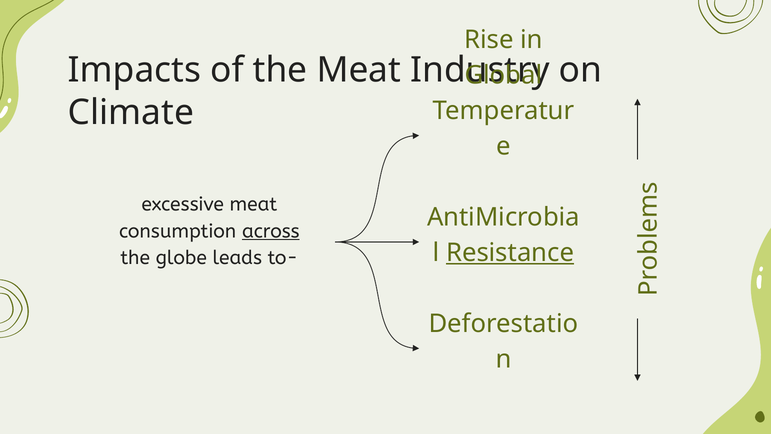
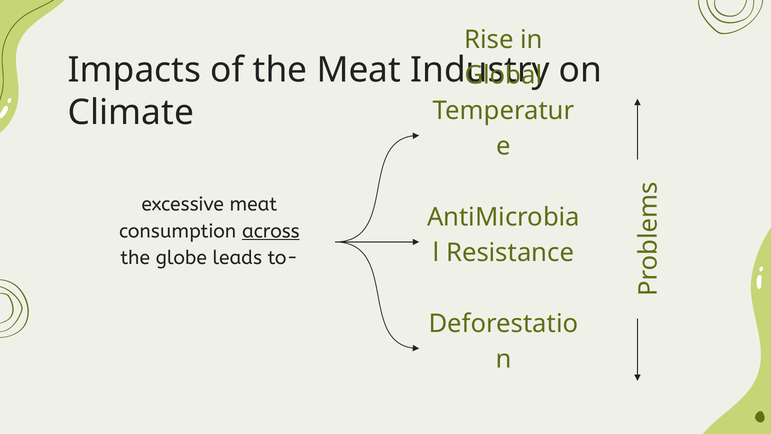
Resistance underline: present -> none
